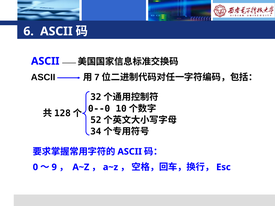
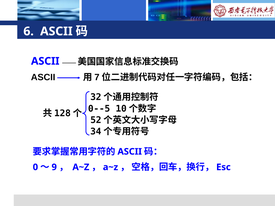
0--0: 0--0 -> 0--5
